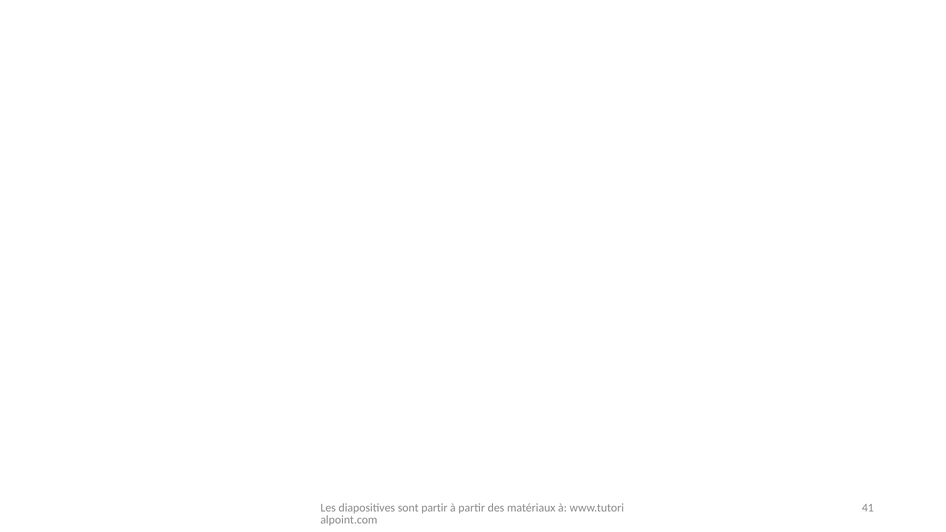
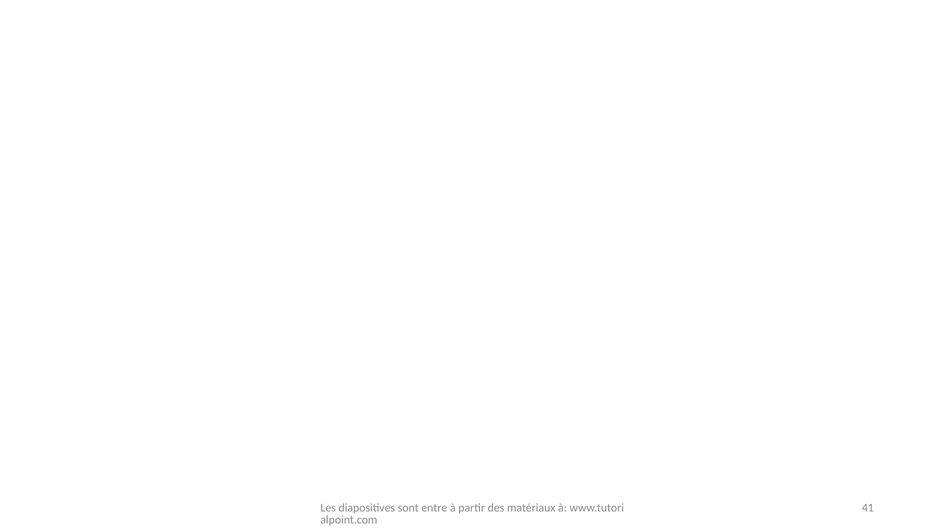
sont partir: partir -> entre
